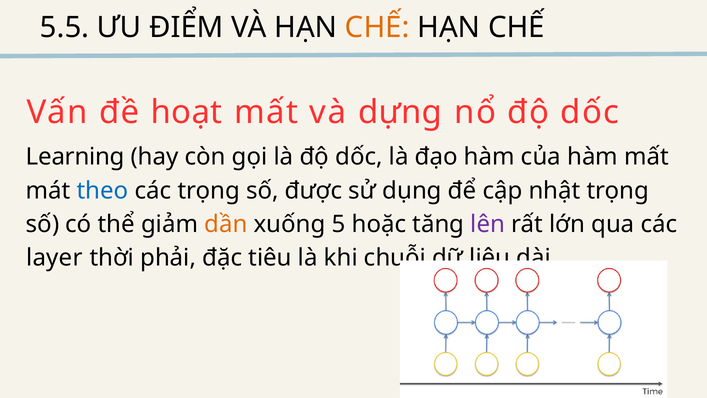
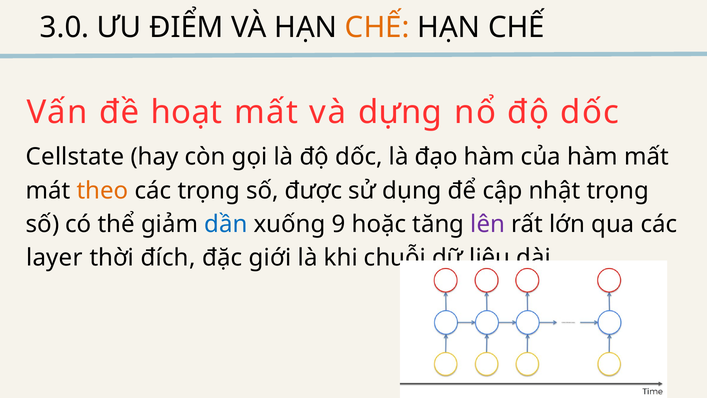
5.5: 5.5 -> 3.0
Learning: Learning -> Cellstate
theo colour: blue -> orange
dần colour: orange -> blue
5: 5 -> 9
phải: phải -> đích
tiêu: tiêu -> giới
